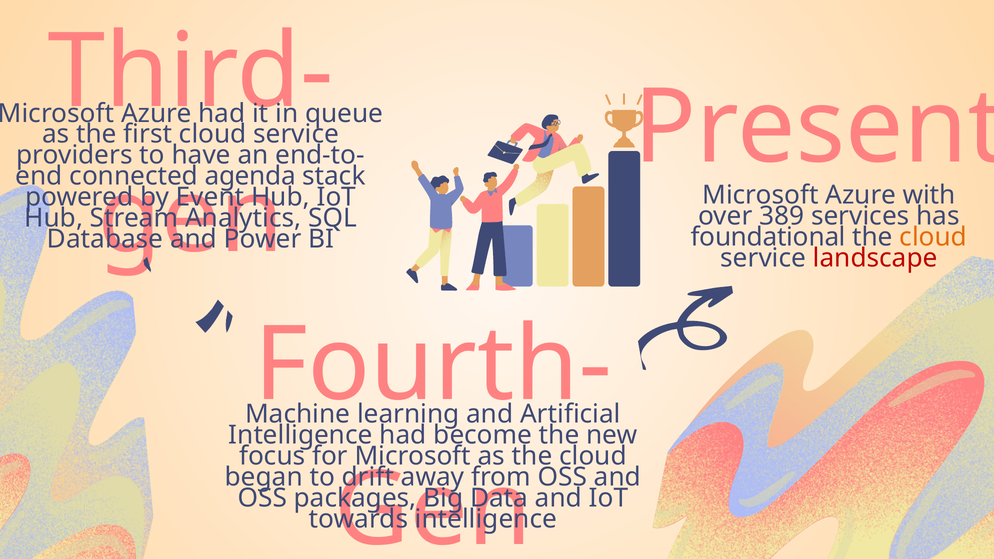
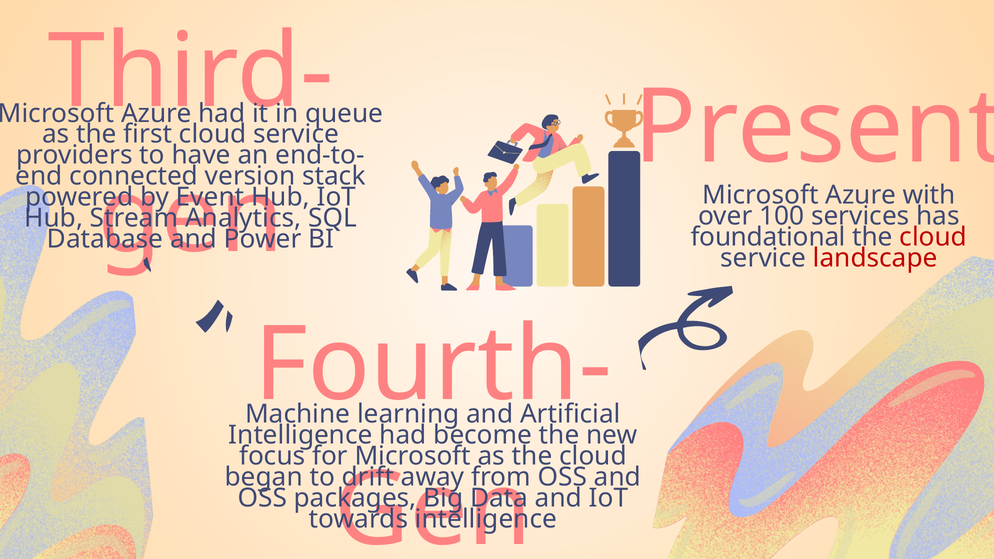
agenda: agenda -> version
389: 389 -> 100
cloud at (933, 237) colour: orange -> red
